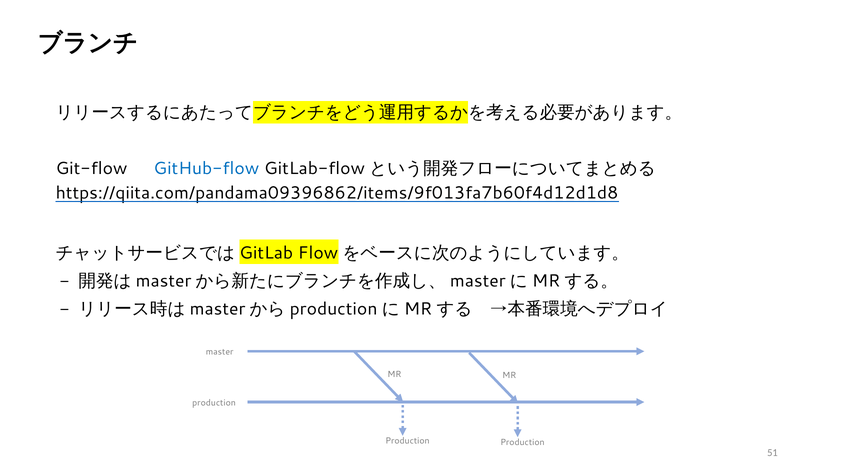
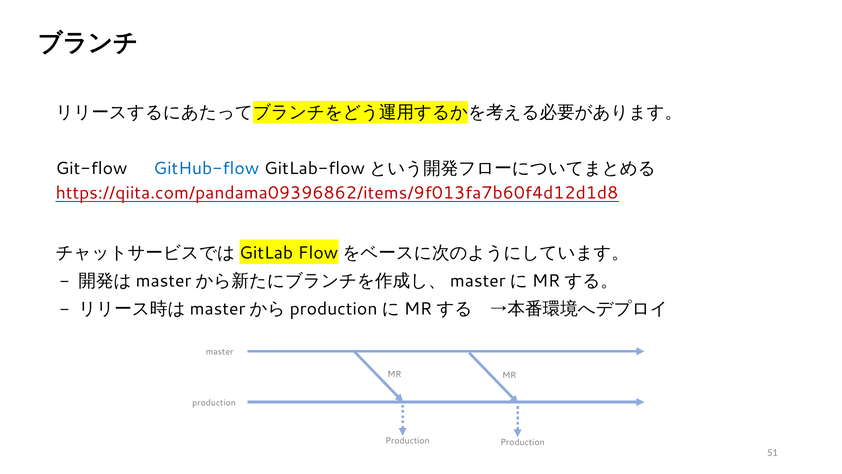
https://qiita.com/pandama09396862/items/9f013fa7b60f4d12d1d8 colour: black -> red
